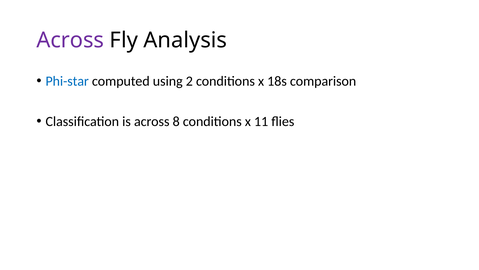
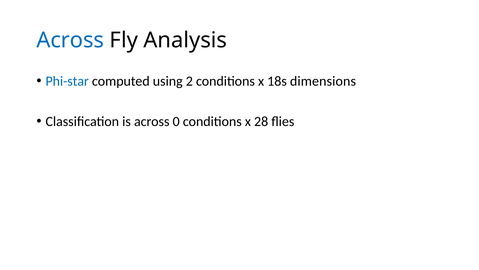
Across at (70, 40) colour: purple -> blue
comparison: comparison -> dimensions
8: 8 -> 0
11: 11 -> 28
